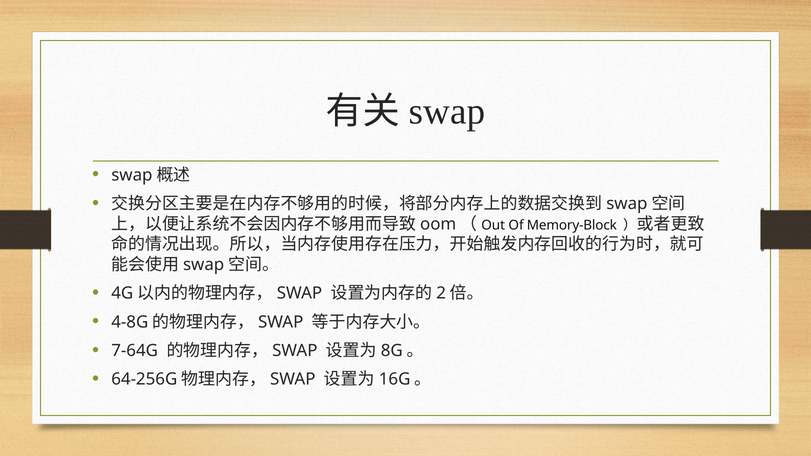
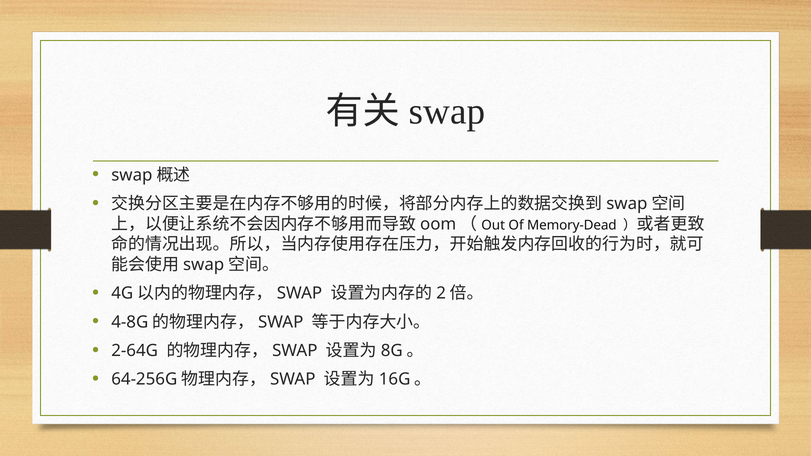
Memory-Block: Memory-Block -> Memory-Dead
7-64G: 7-64G -> 2-64G
